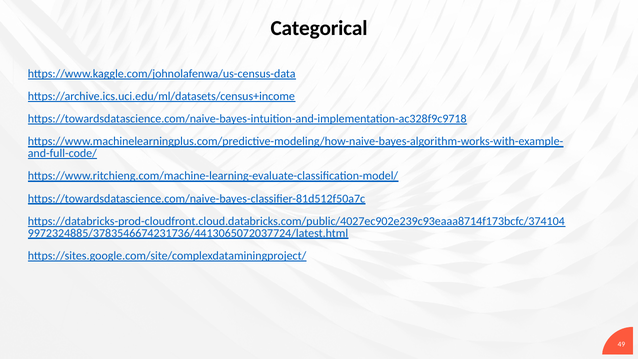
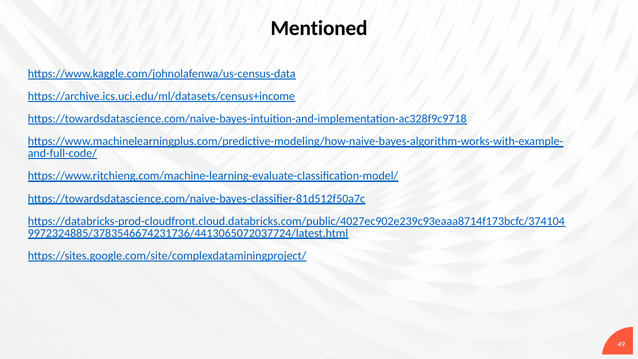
Categorical: Categorical -> Mentioned
